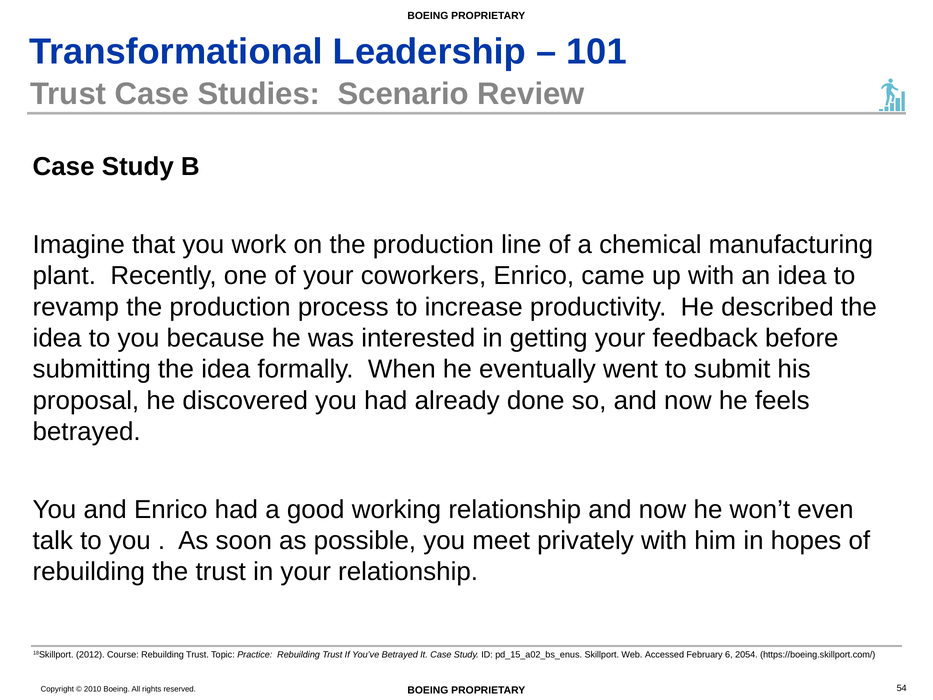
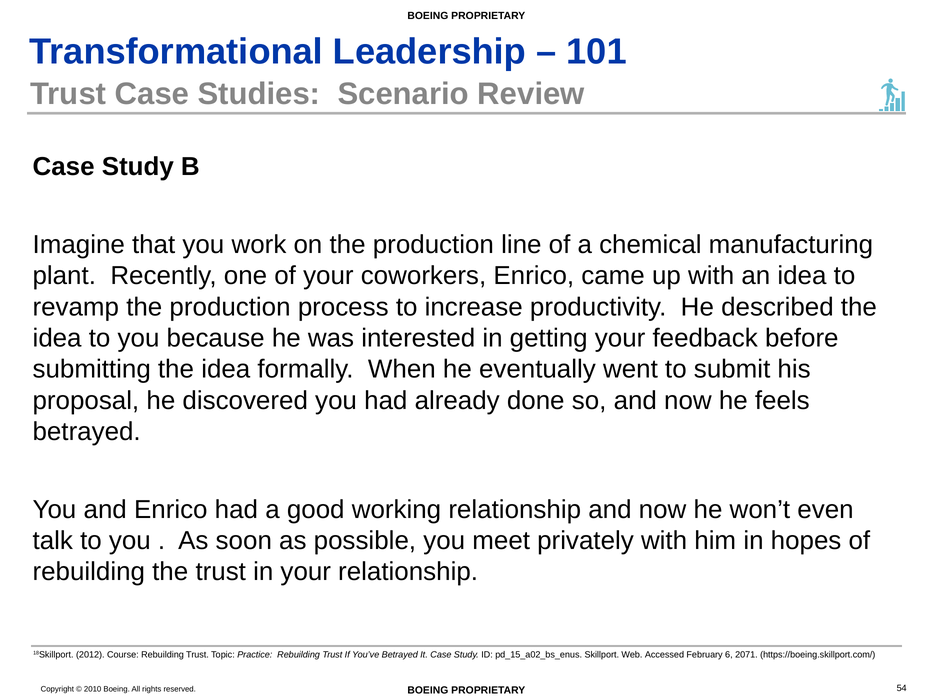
2054: 2054 -> 2071
